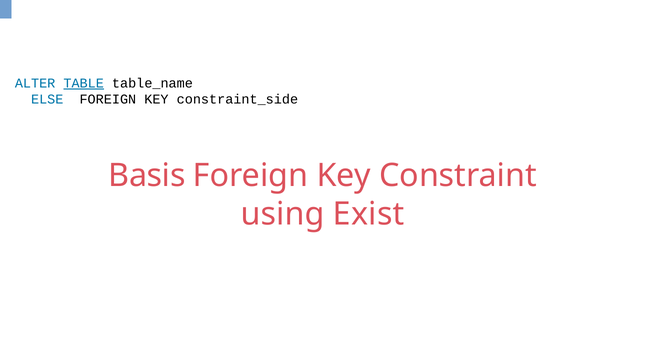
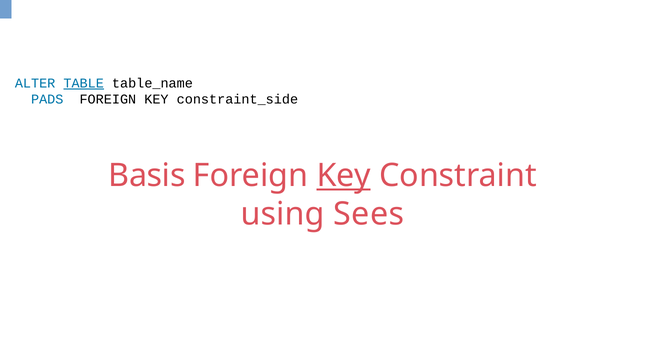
ELSE: ELSE -> PADS
Key at (344, 175) underline: none -> present
Exist: Exist -> Sees
